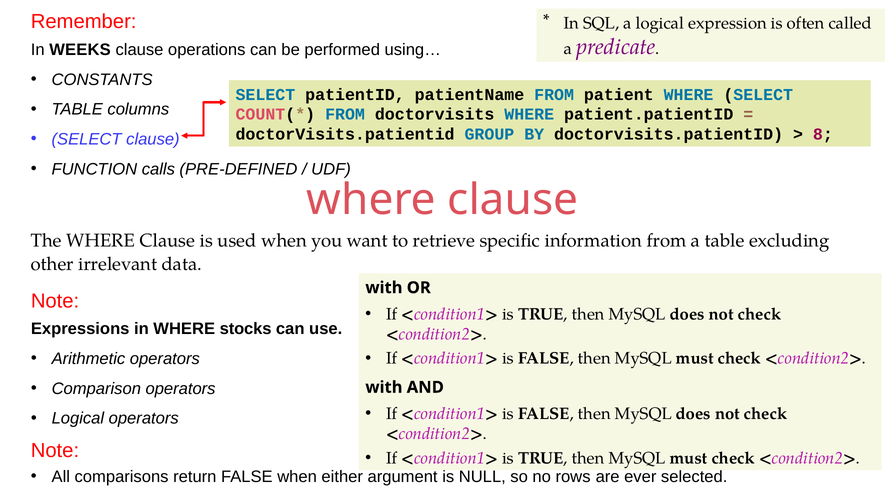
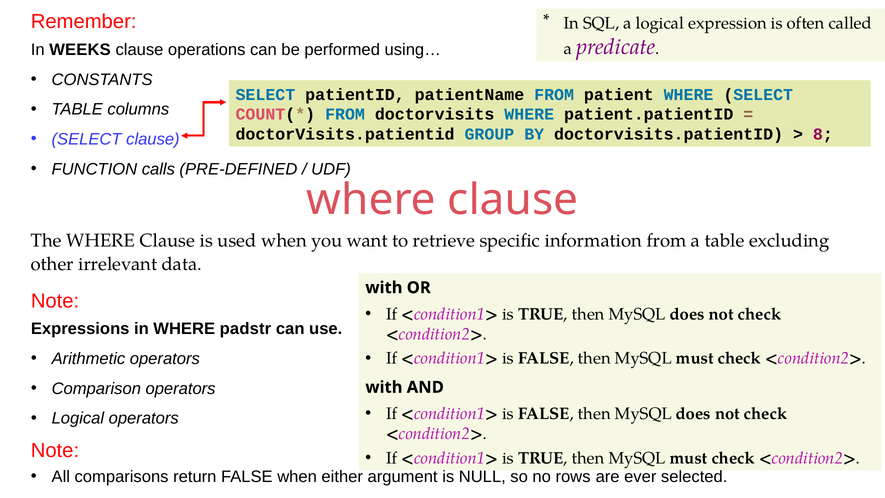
stocks: stocks -> padstr
